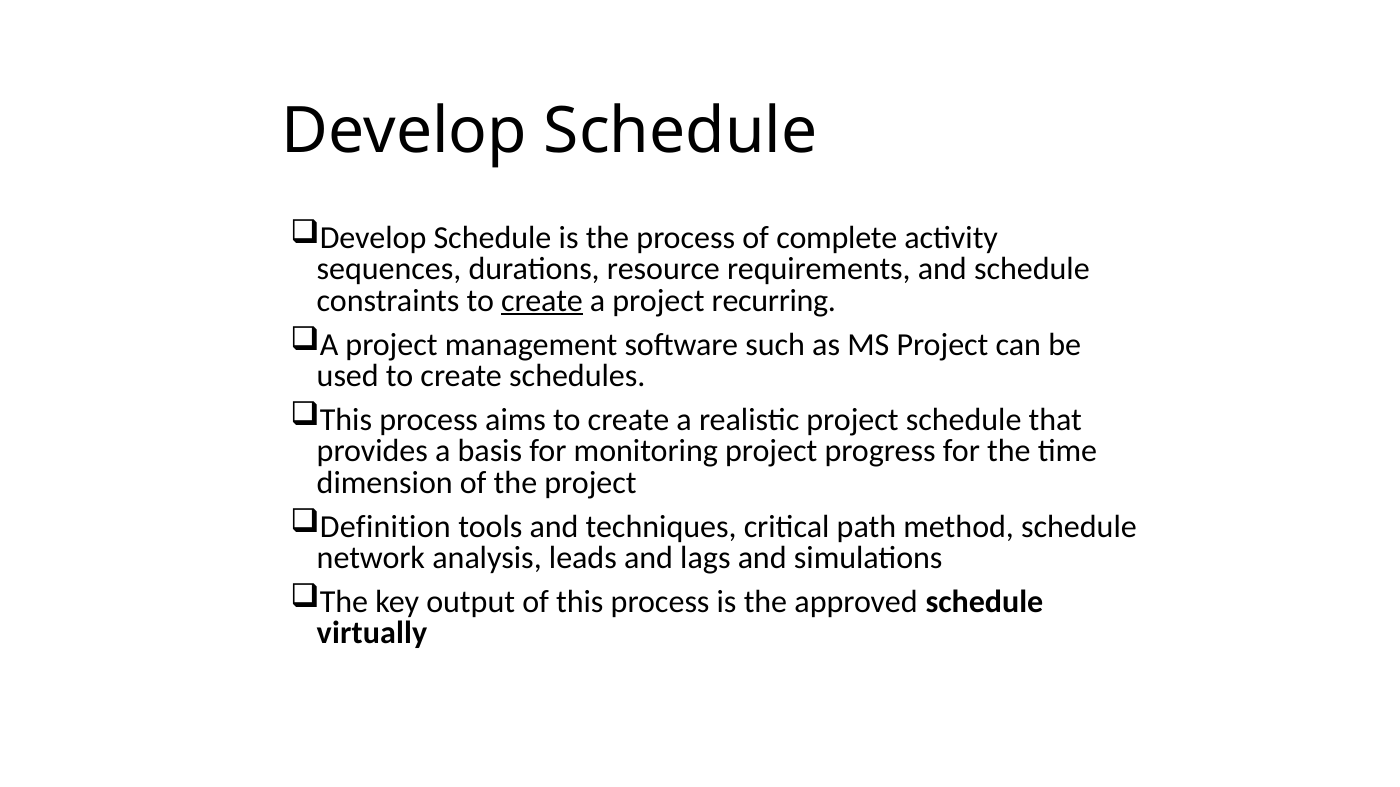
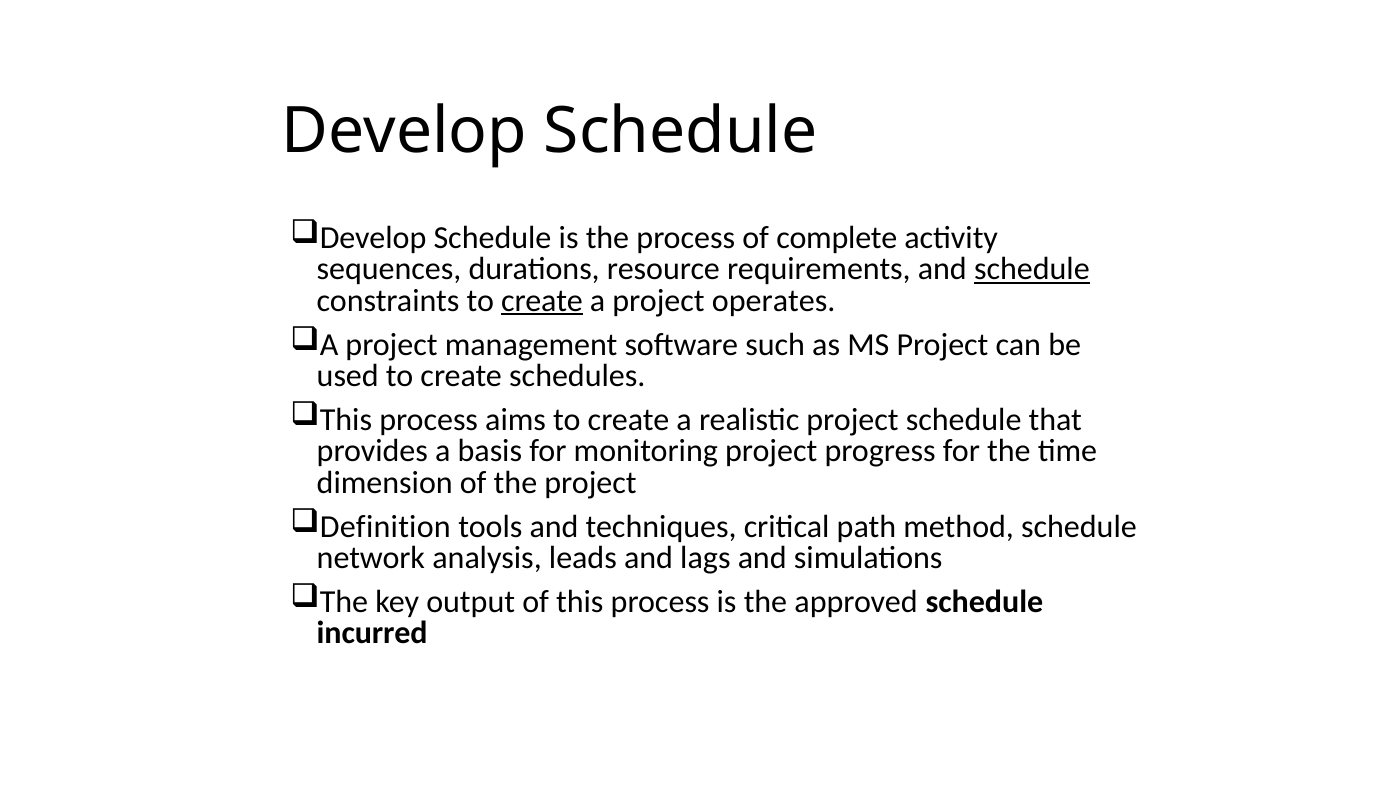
schedule at (1032, 270) underline: none -> present
recurring: recurring -> operates
virtually: virtually -> incurred
